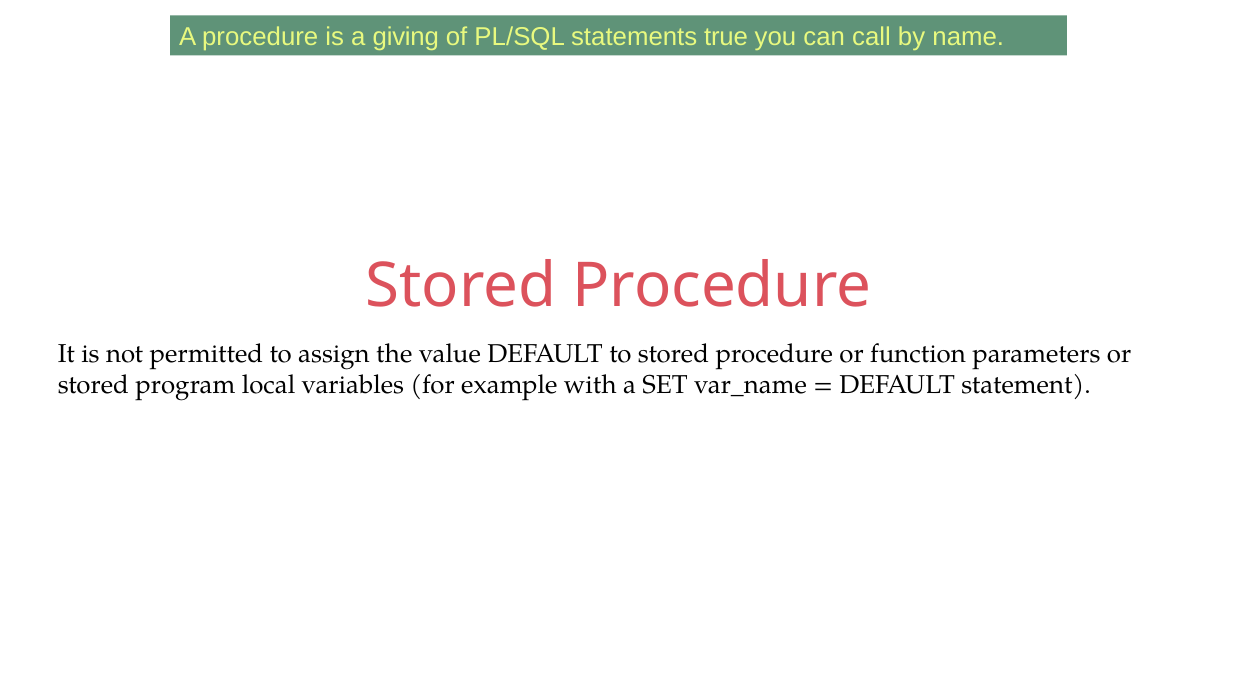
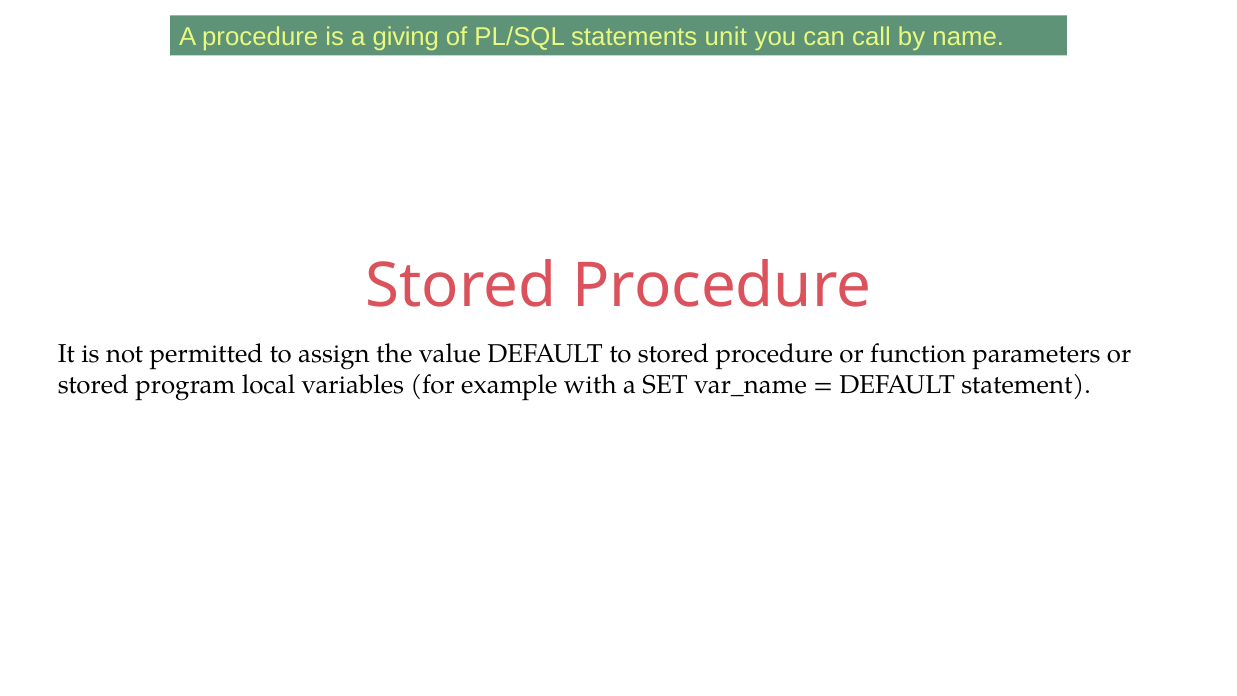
true: true -> unit
